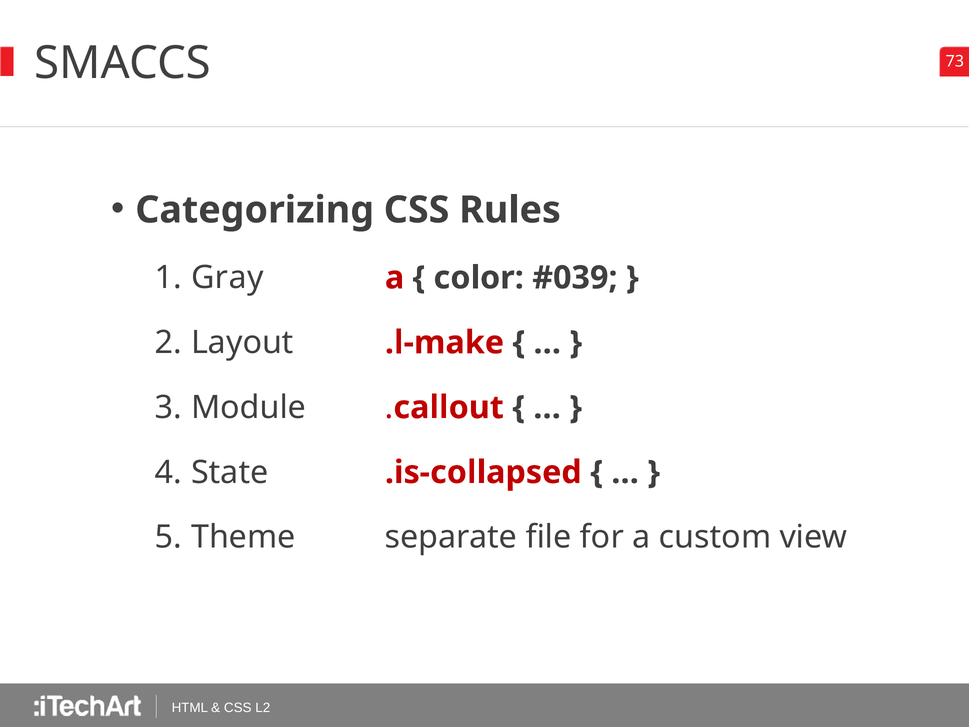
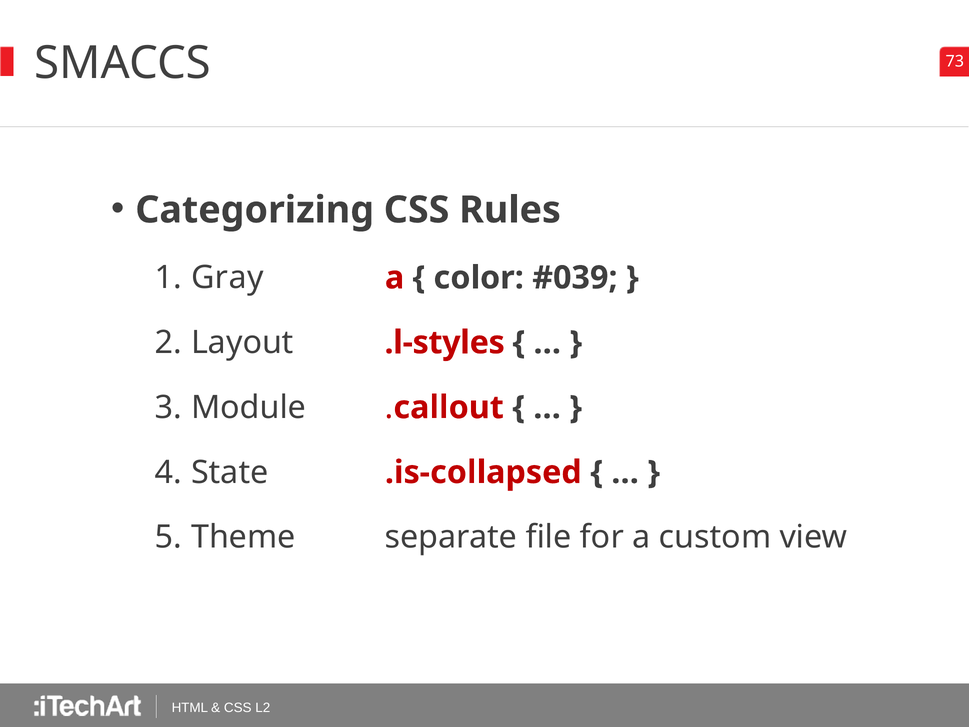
.l-make: .l-make -> .l-styles
